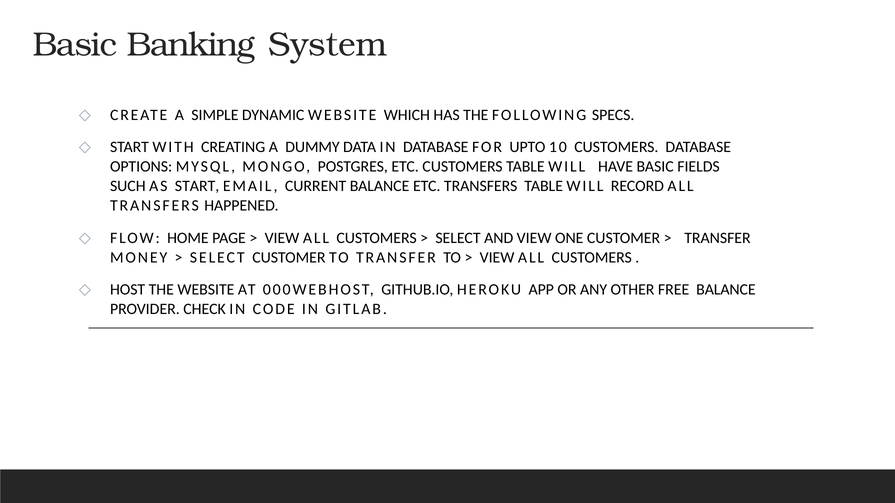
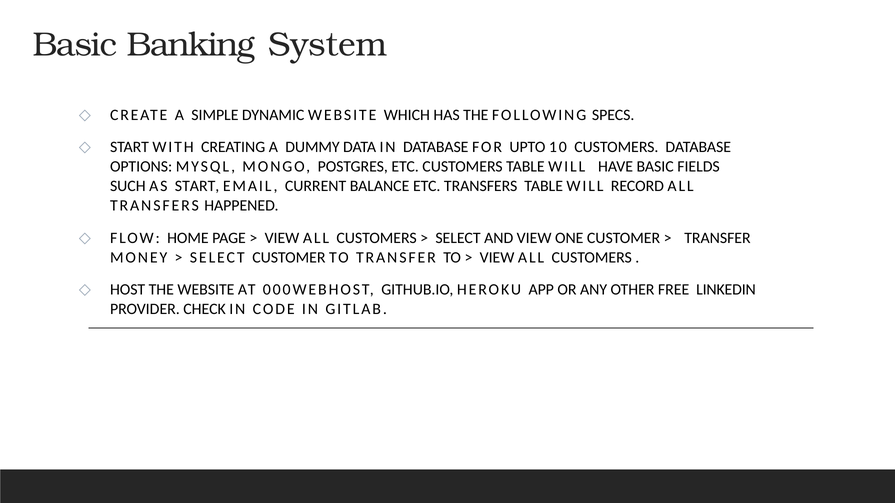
FREE BALANCE: BALANCE -> LINKEDIN
